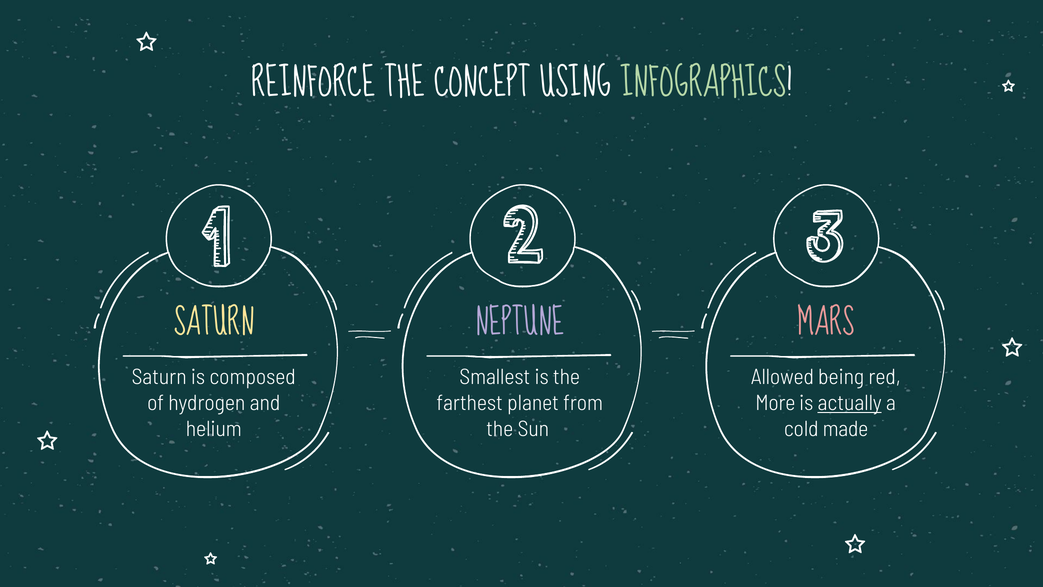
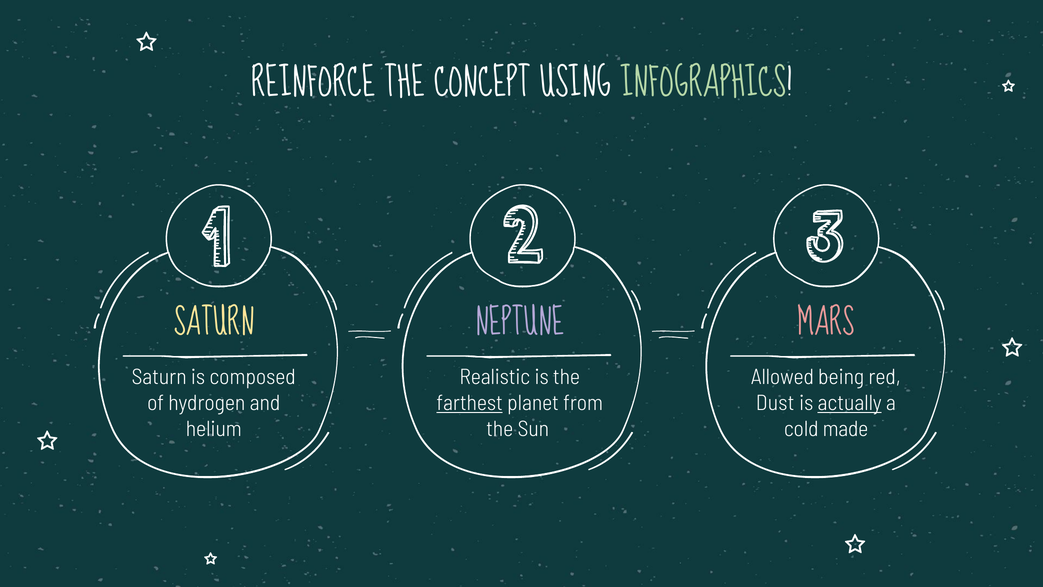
Smallest: Smallest -> Realistic
farthest underline: none -> present
More: More -> Dust
